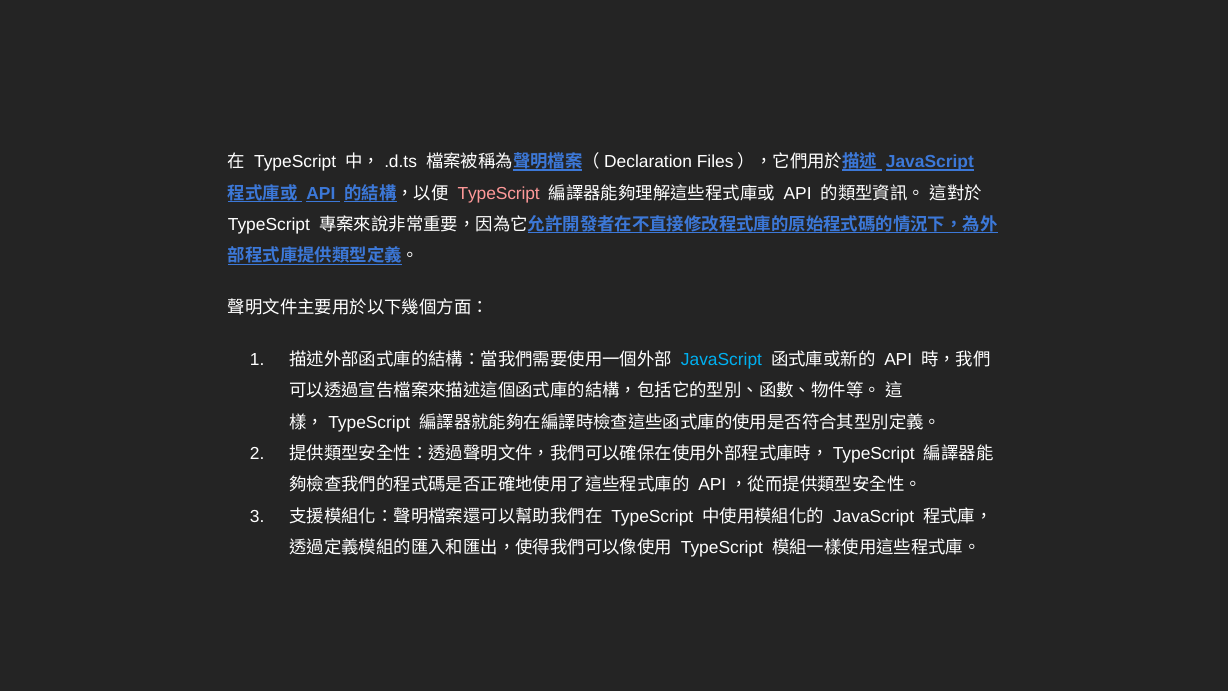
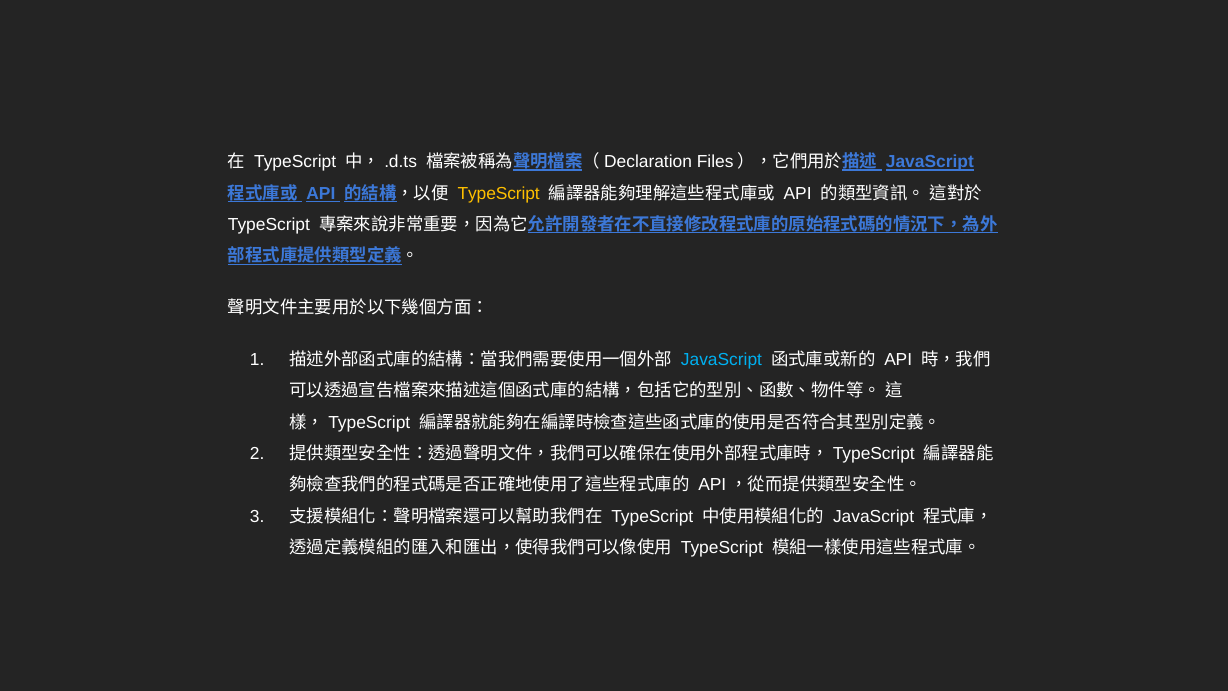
TypeScript at (499, 193) colour: pink -> yellow
